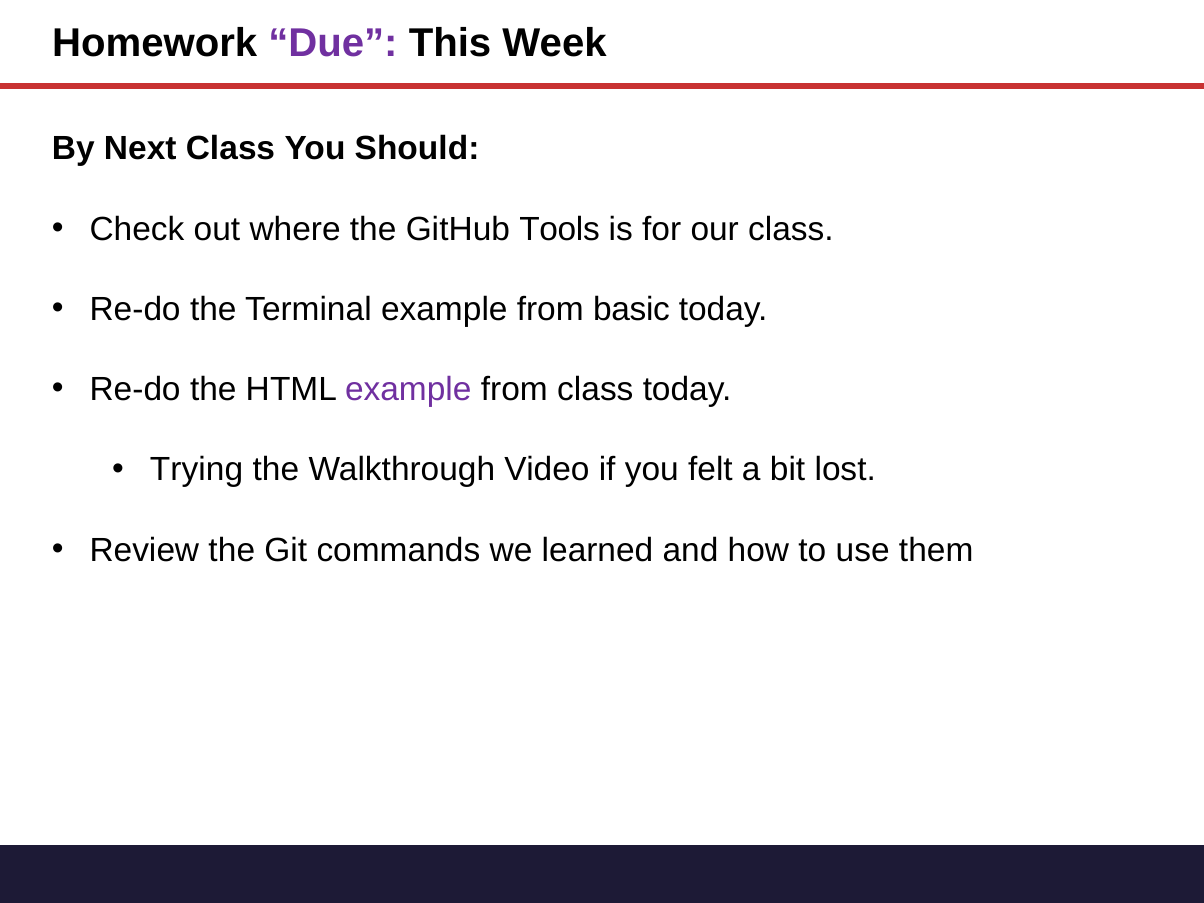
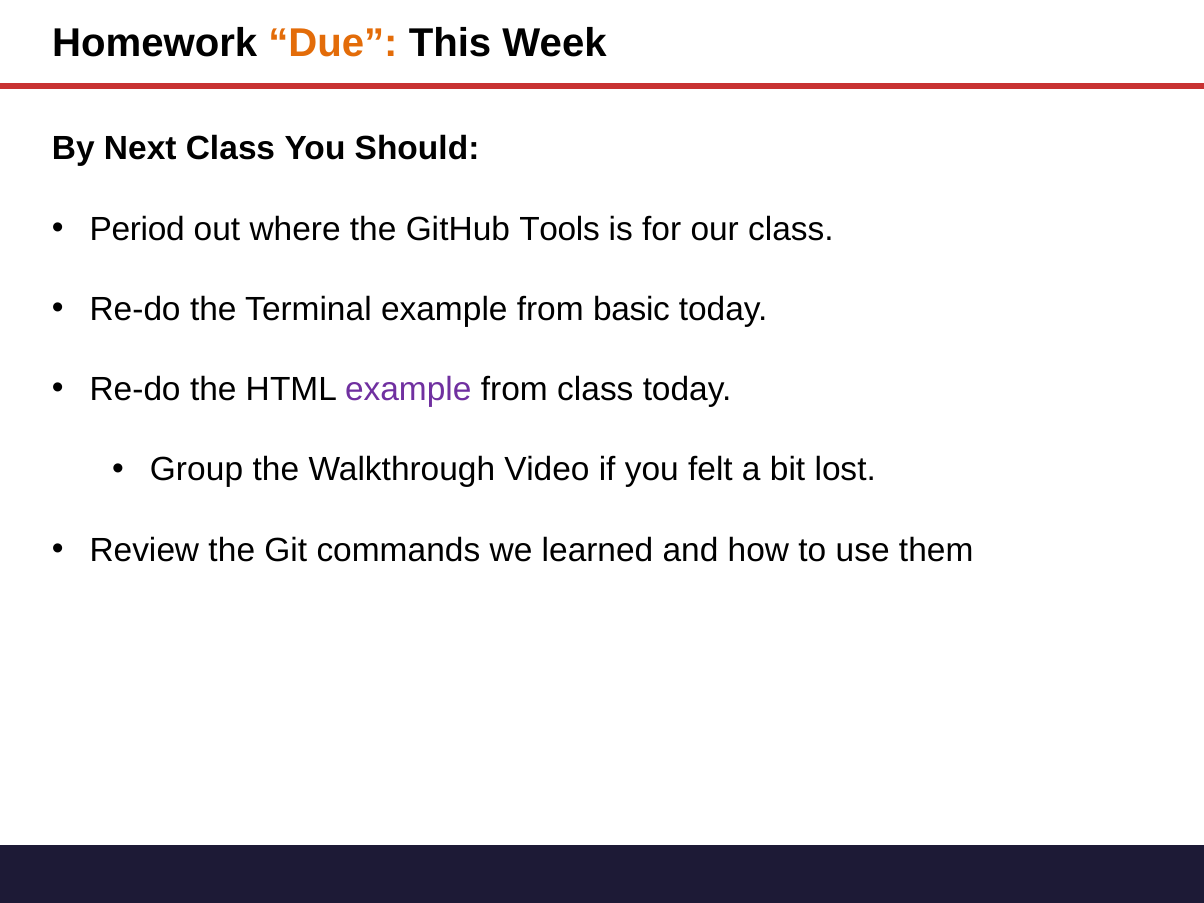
Due colour: purple -> orange
Check: Check -> Period
Trying: Trying -> Group
